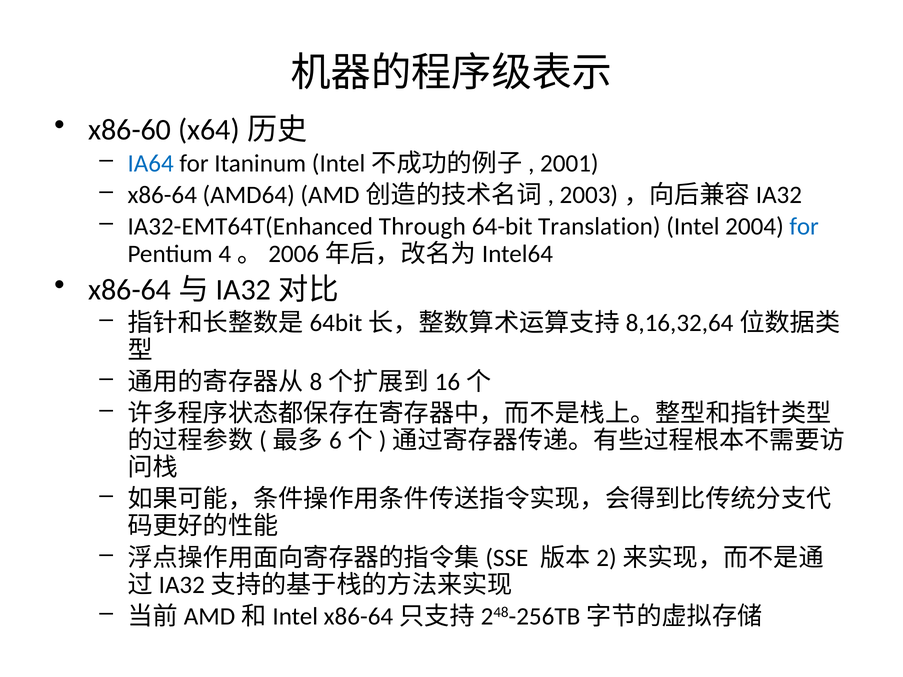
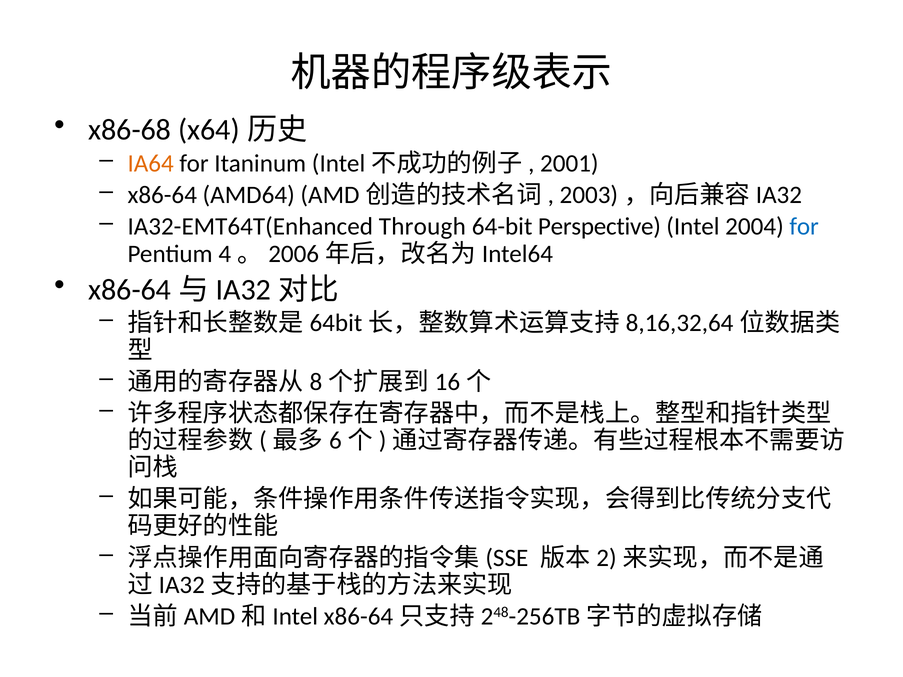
x86-60: x86-60 -> x86-68
IA64 colour: blue -> orange
Translation: Translation -> Perspective
